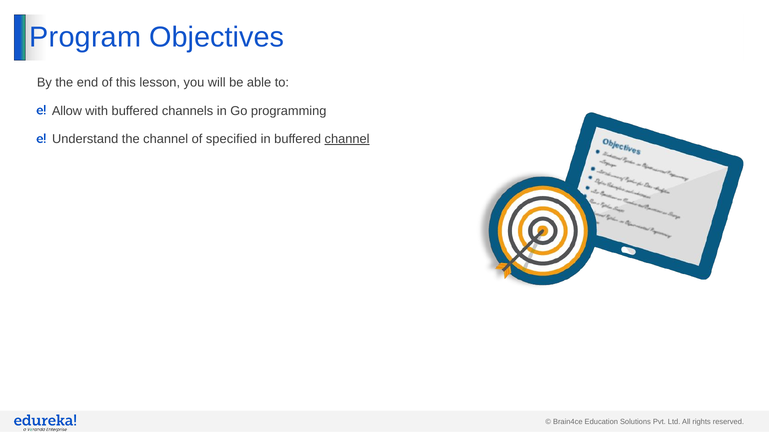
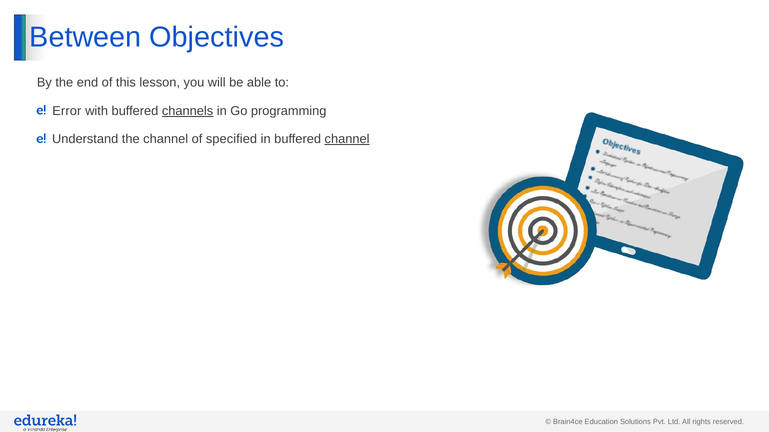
Program: Program -> Between
Allow: Allow -> Error
channels underline: none -> present
